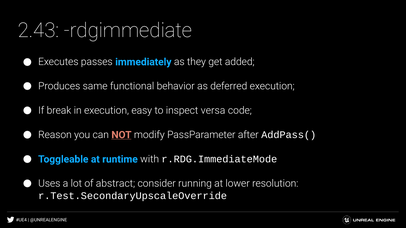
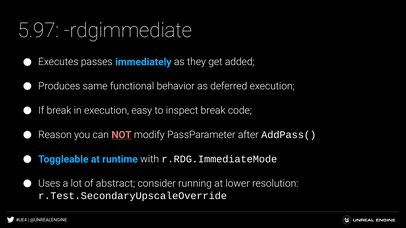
2.43: 2.43 -> 5.97
inspect versa: versa -> break
